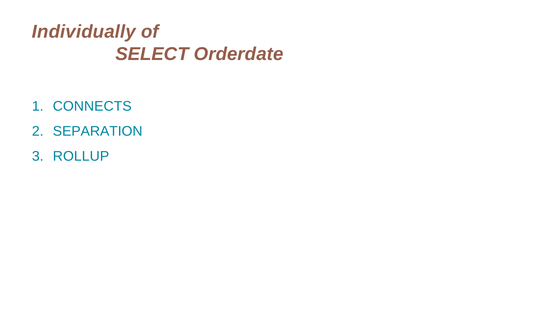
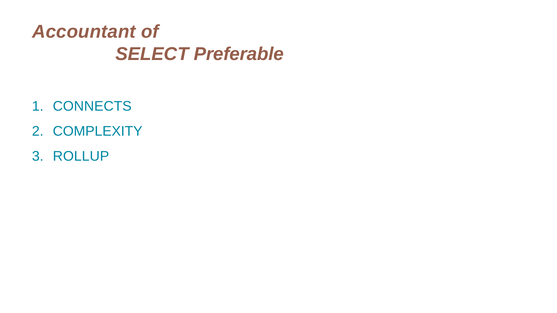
Individually: Individually -> Accountant
Orderdate: Orderdate -> Preferable
SEPARATION: SEPARATION -> COMPLEXITY
